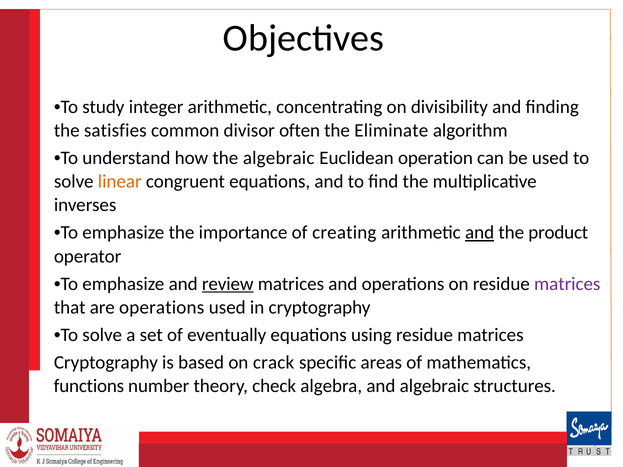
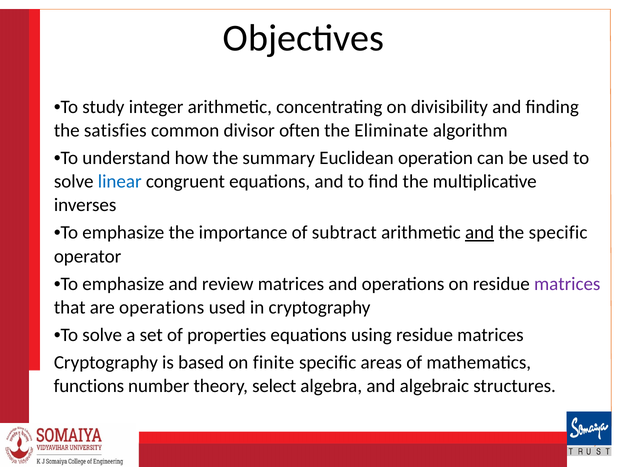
the algebraic: algebraic -> summary
linear colour: orange -> blue
creating: creating -> subtract
the product: product -> specific
review underline: present -> none
eventually: eventually -> properties
crack: crack -> finite
check: check -> select
